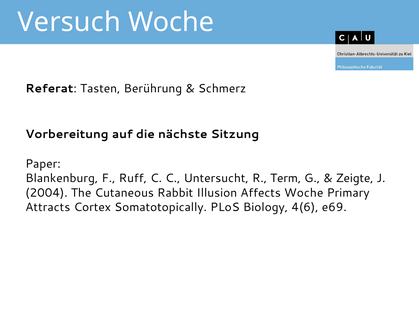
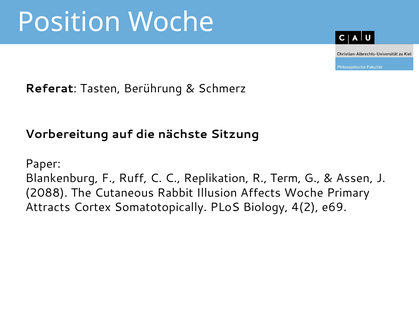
Versuch: Versuch -> Position
Untersucht: Untersucht -> Replikation
Zeigte: Zeigte -> Assen
2004: 2004 -> 2088
4(6: 4(6 -> 4(2
